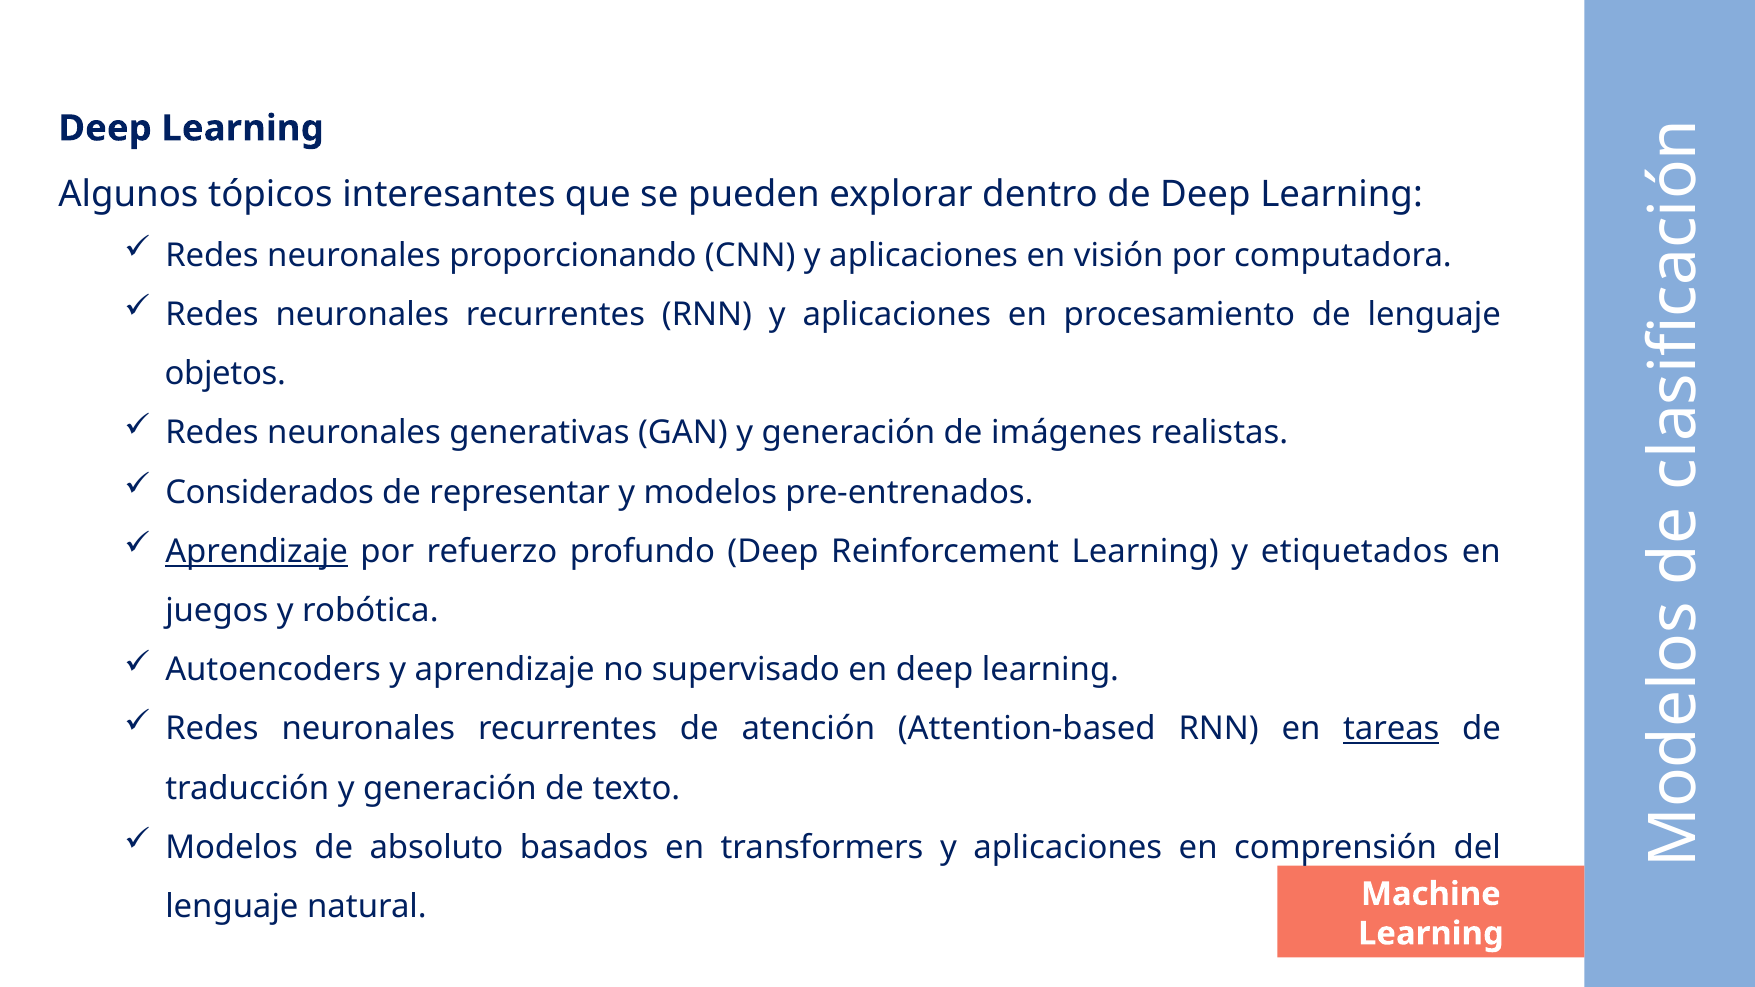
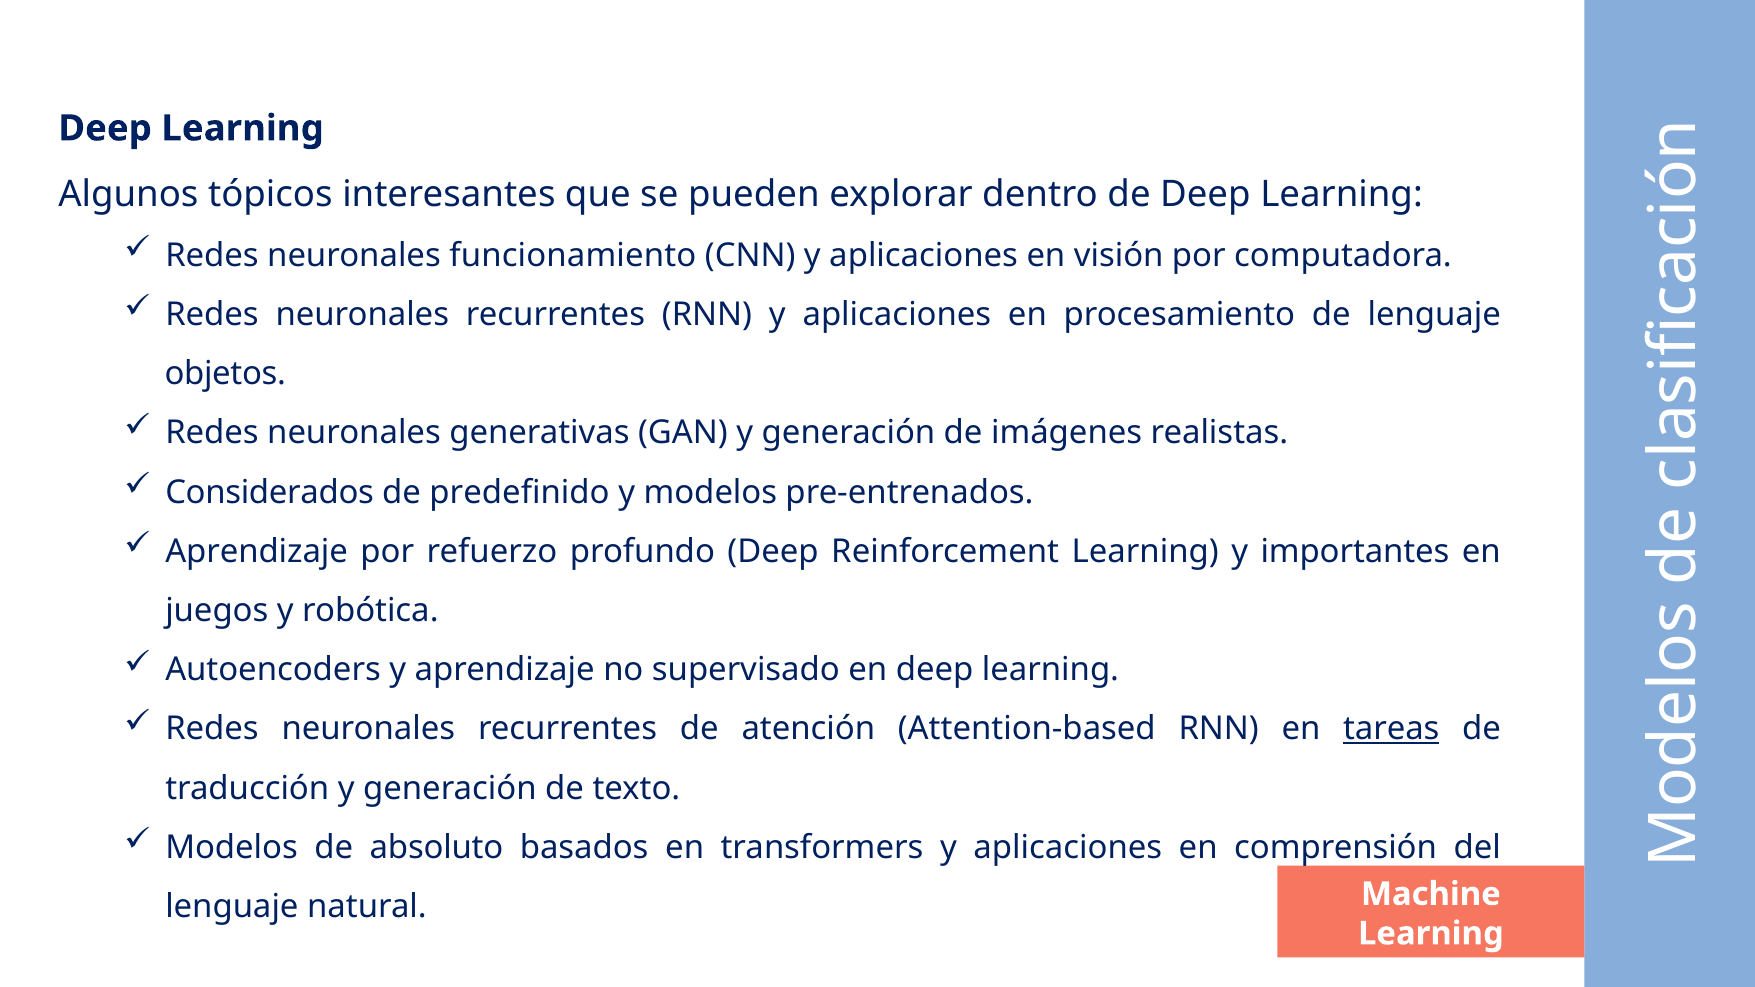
proporcionando: proporcionando -> funcionamiento
representar: representar -> predefinido
Aprendizaje at (257, 551) underline: present -> none
etiquetados: etiquetados -> importantes
